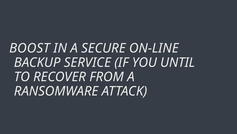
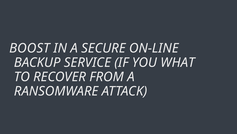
UNTIL: UNTIL -> WHAT
